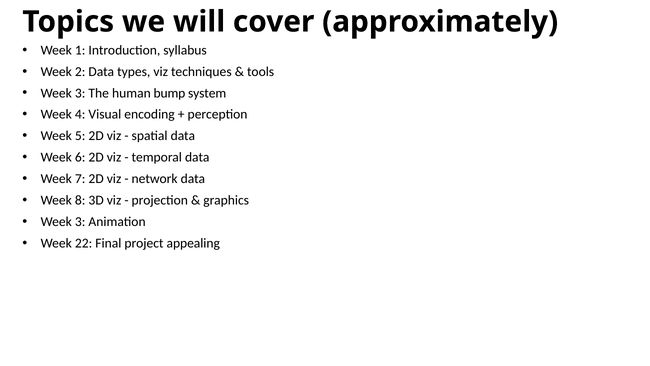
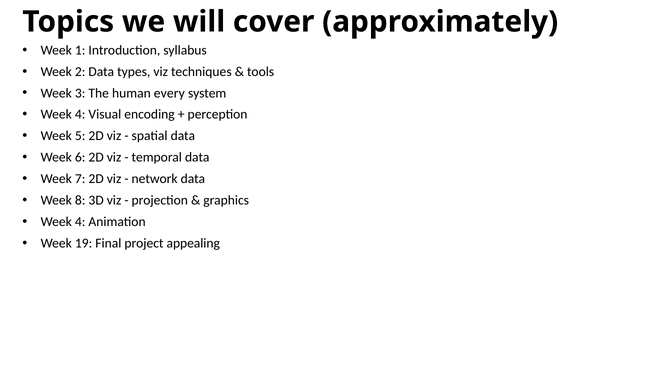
bump: bump -> every
3 at (80, 221): 3 -> 4
22: 22 -> 19
